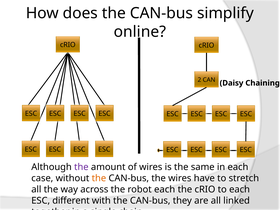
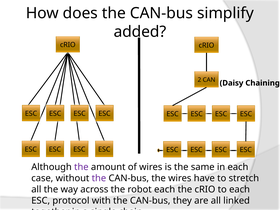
online: online -> added
the at (99, 178) colour: orange -> purple
different: different -> protocol
